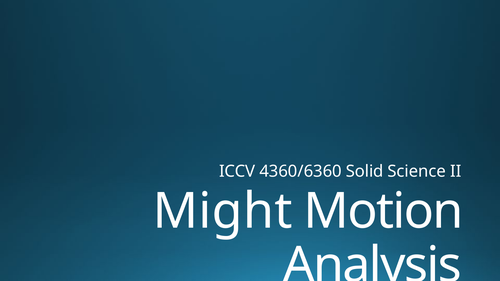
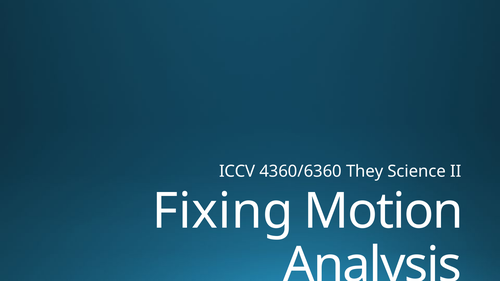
Solid: Solid -> They
Might: Might -> Fixing
